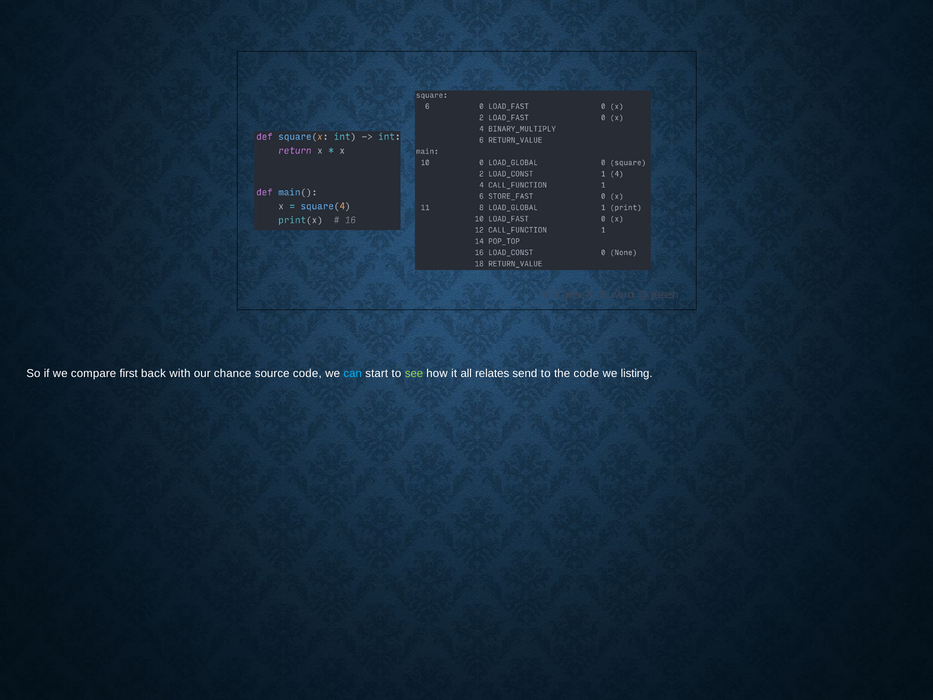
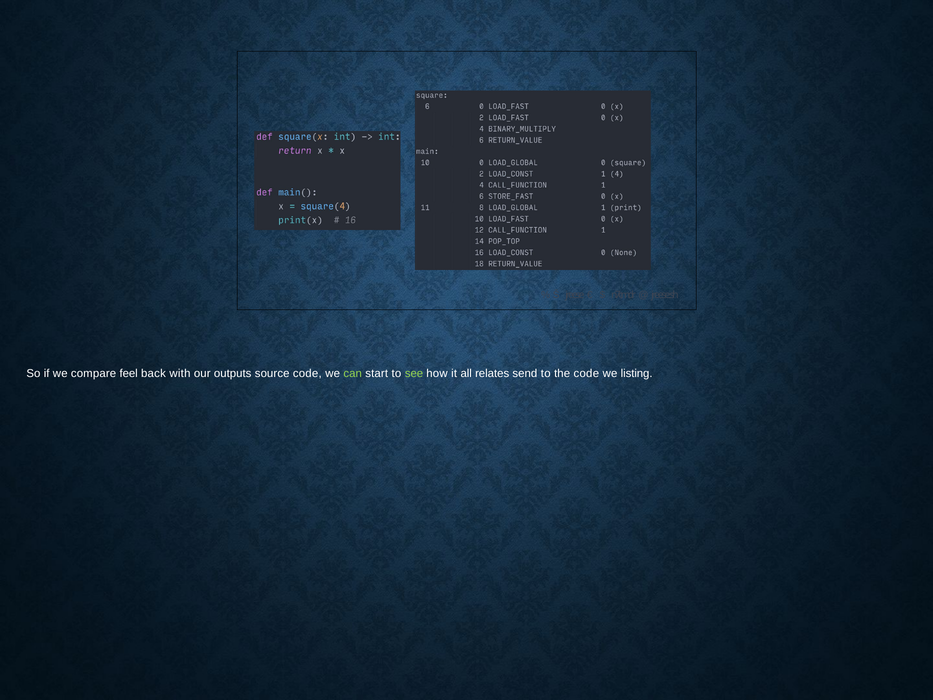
first: first -> feel
chance: chance -> outputs
can colour: light blue -> light green
